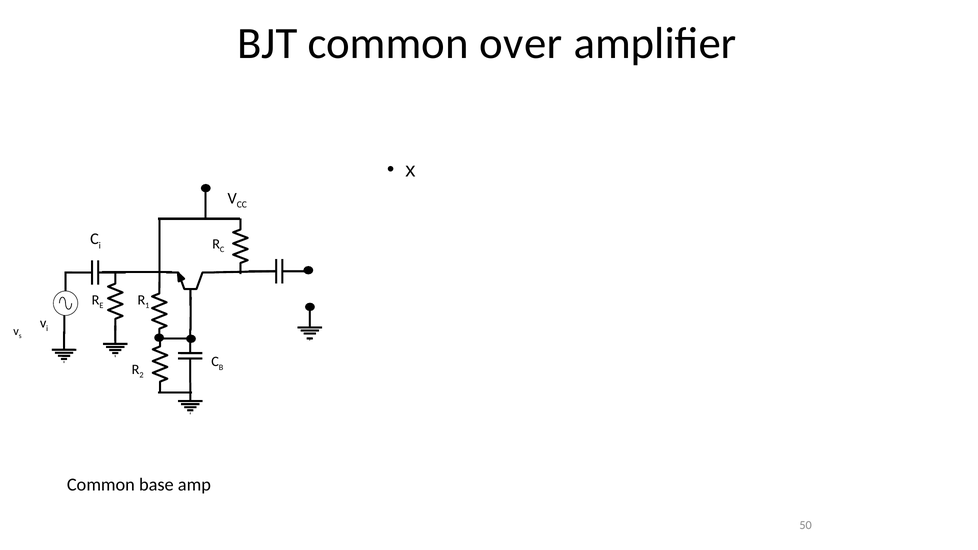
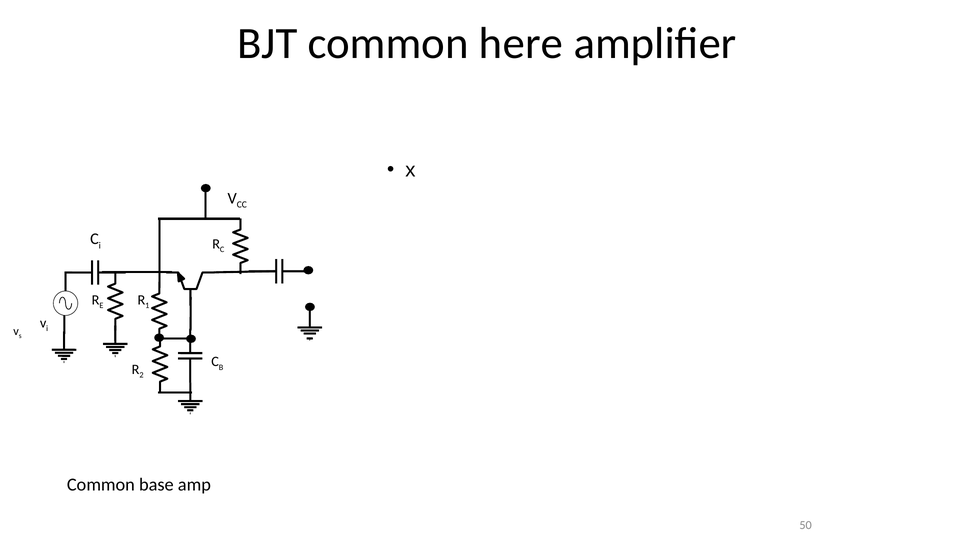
over: over -> here
